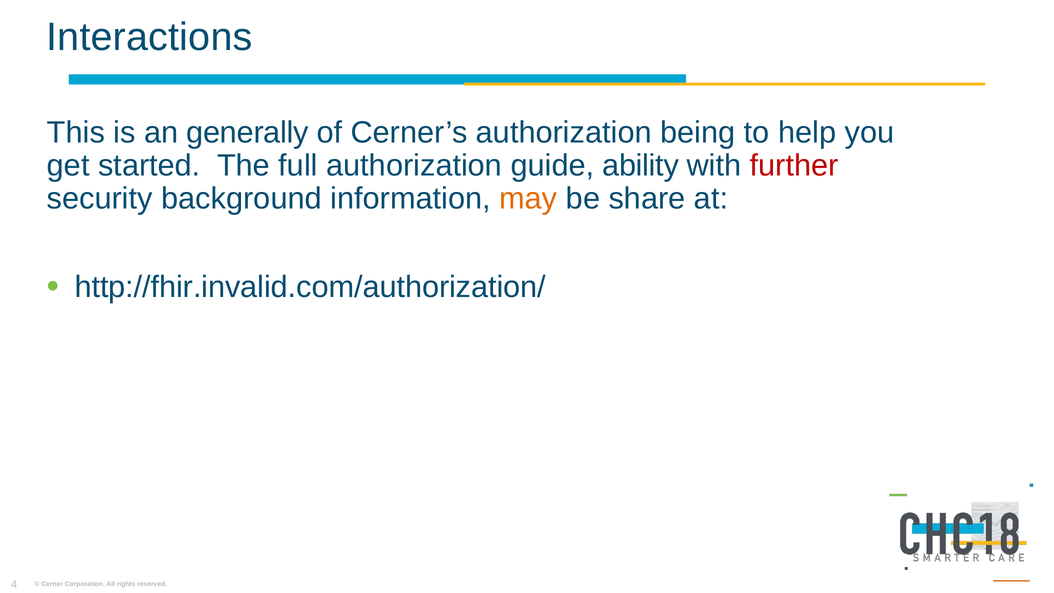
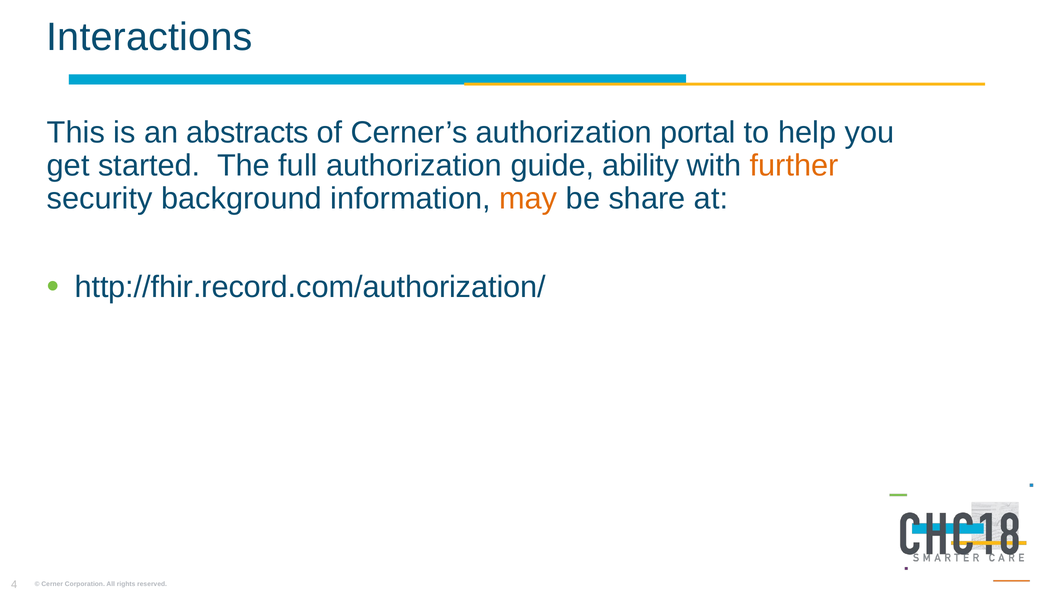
generally: generally -> abstracts
being: being -> portal
further colour: red -> orange
http://fhir.invalid.com/authorization/: http://fhir.invalid.com/authorization/ -> http://fhir.record.com/authorization/
